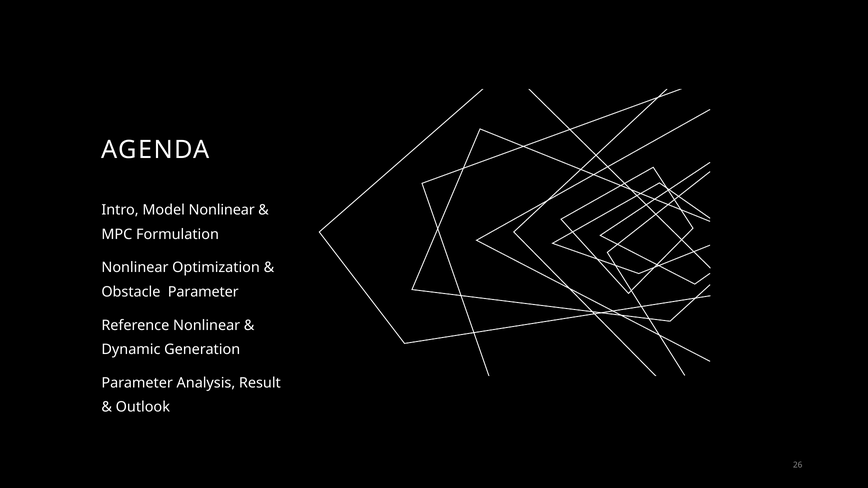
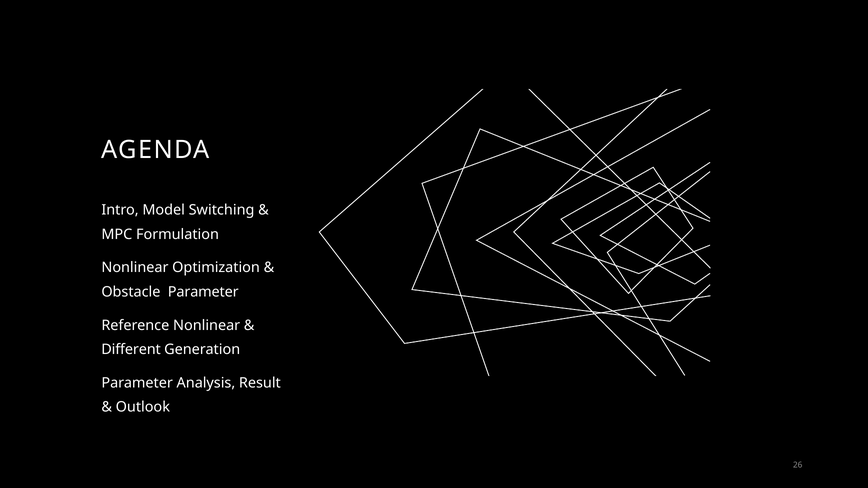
Model Nonlinear: Nonlinear -> Switching
Dynamic: Dynamic -> Different
